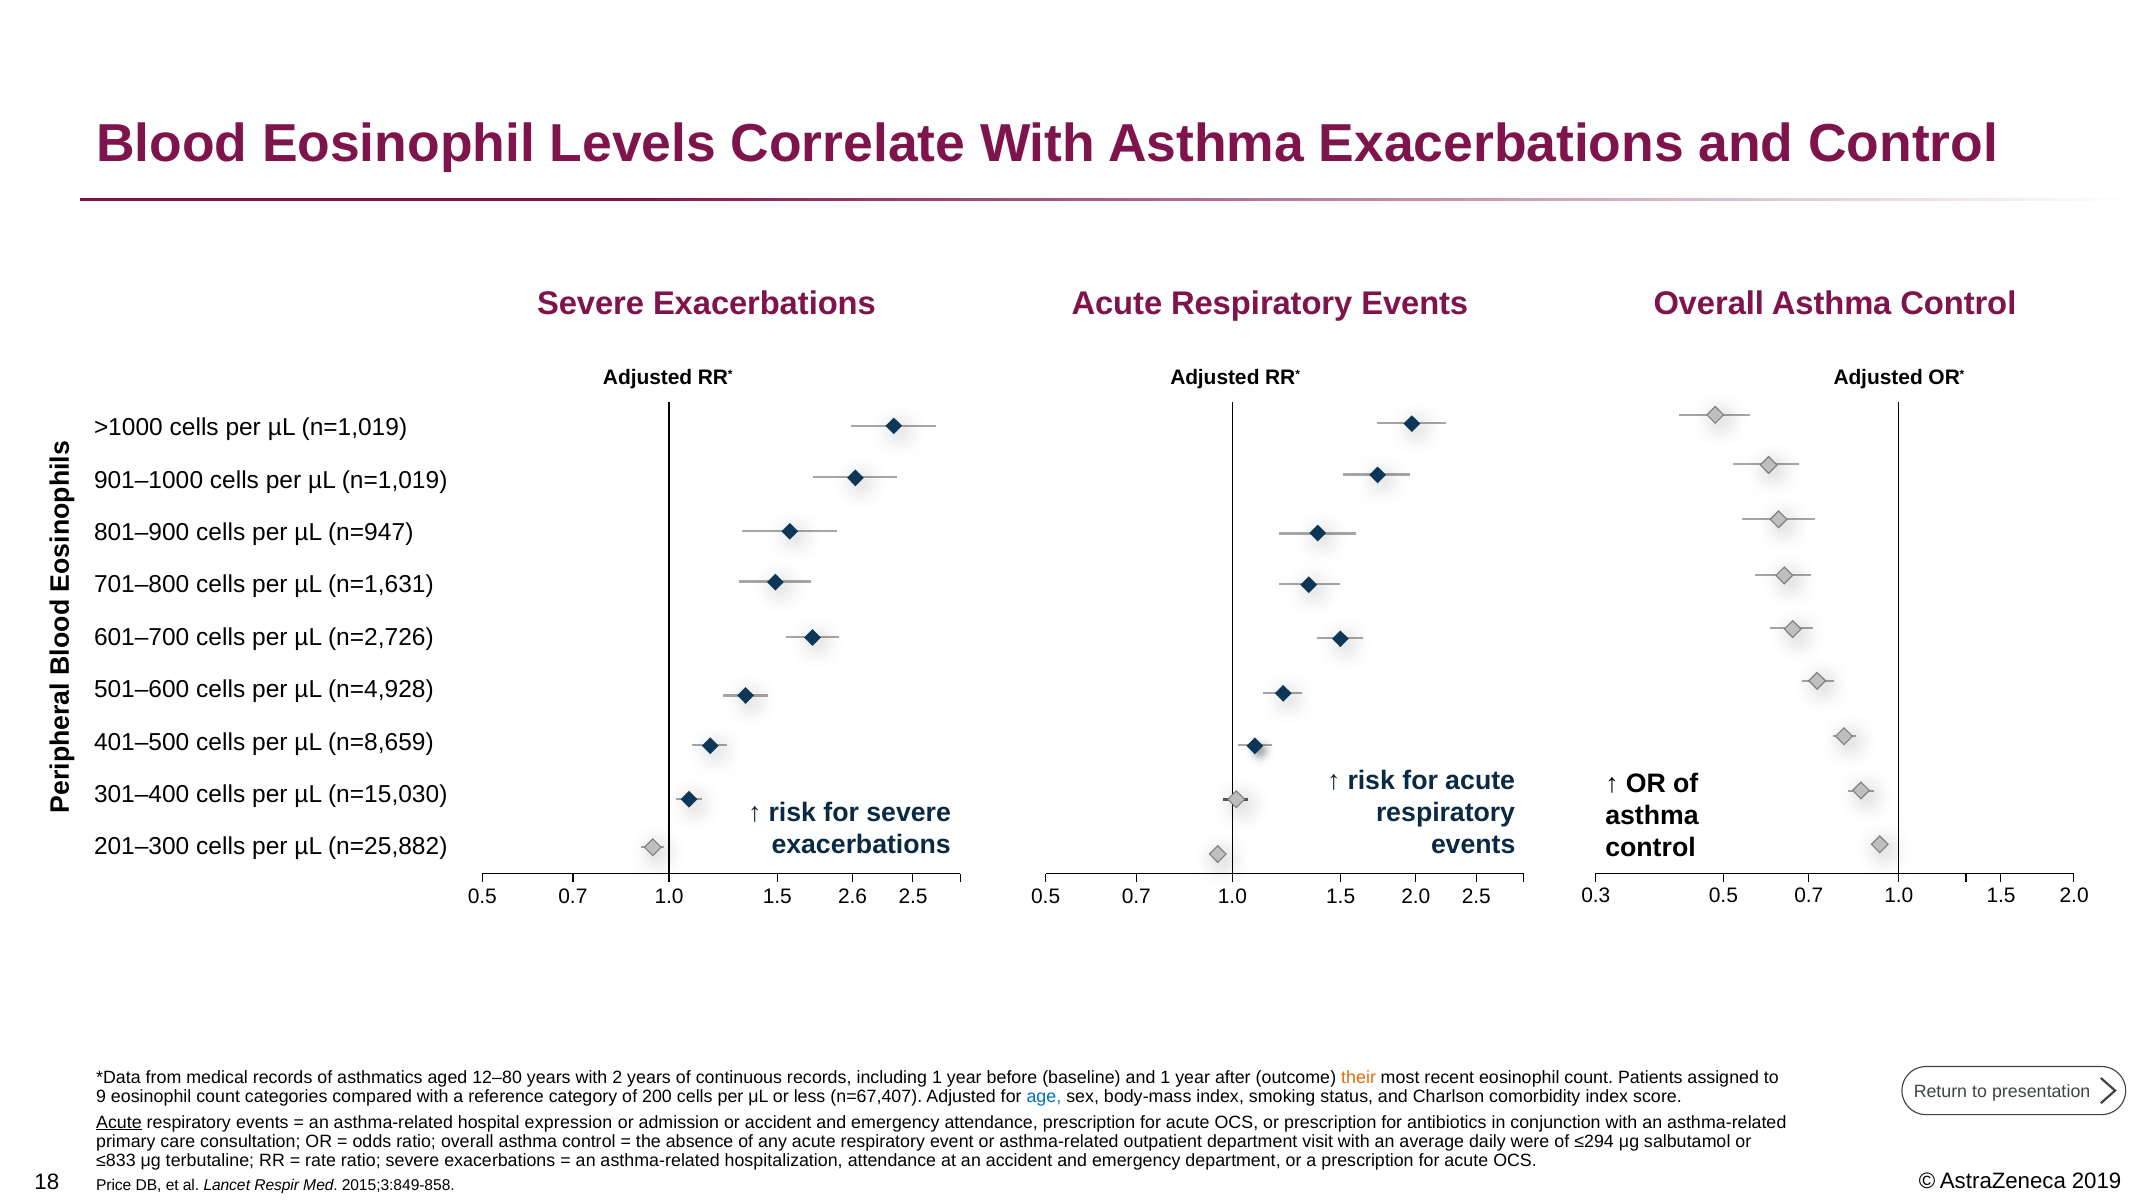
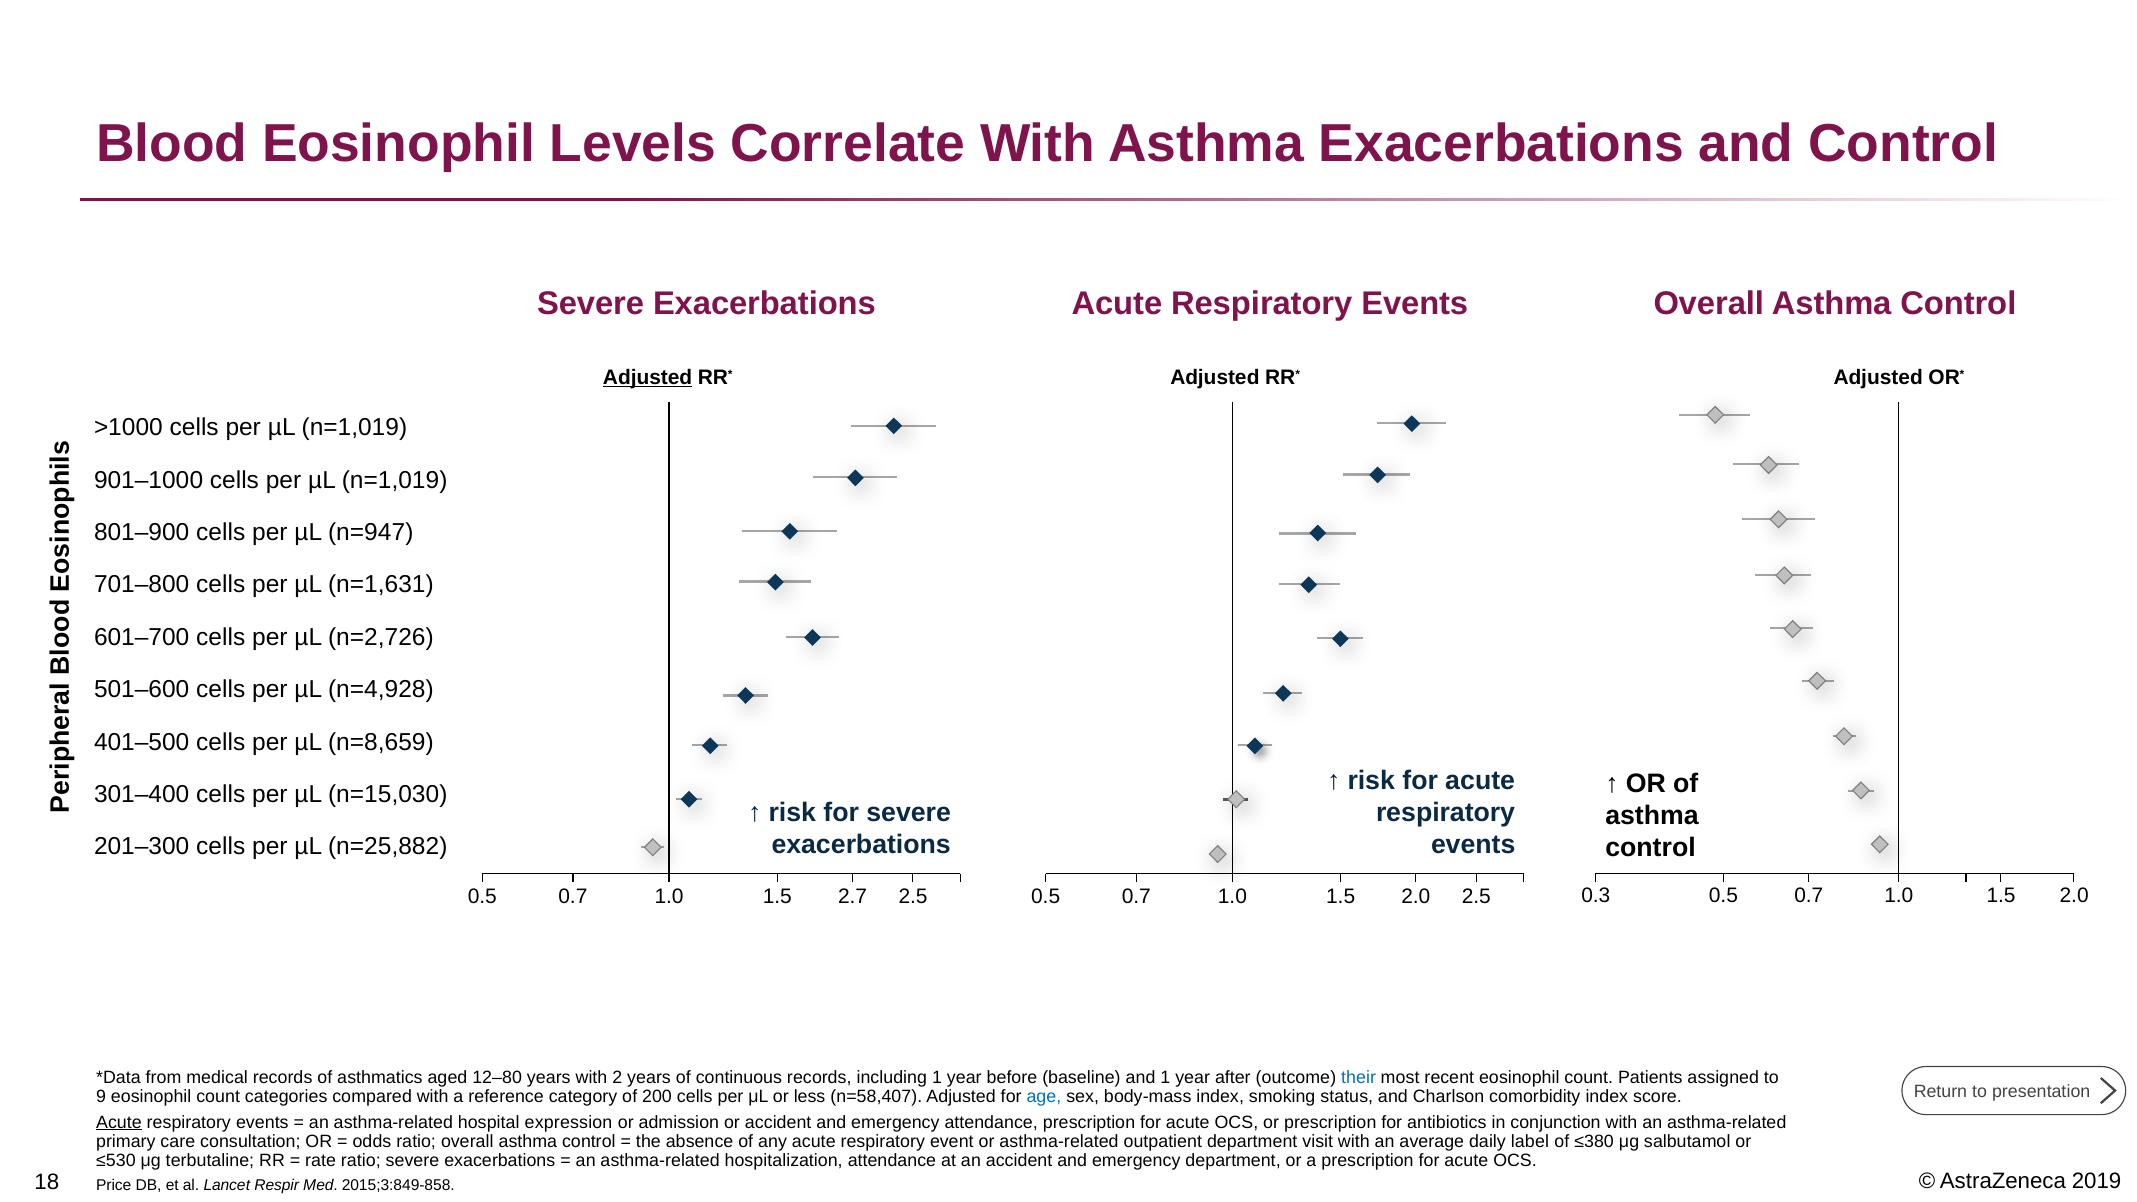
Adjusted at (648, 378) underline: none -> present
2.6: 2.6 -> 2.7
their colour: orange -> blue
n=67,407: n=67,407 -> n=58,407
were: were -> label
≤294: ≤294 -> ≤380
≤833: ≤833 -> ≤530
